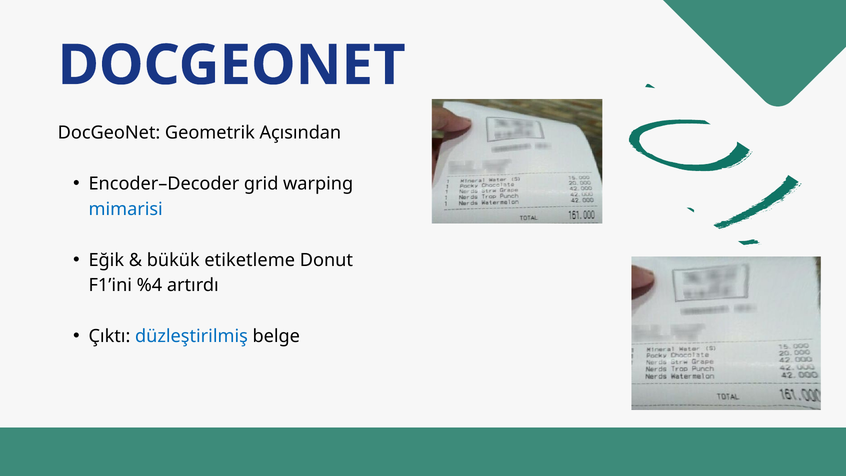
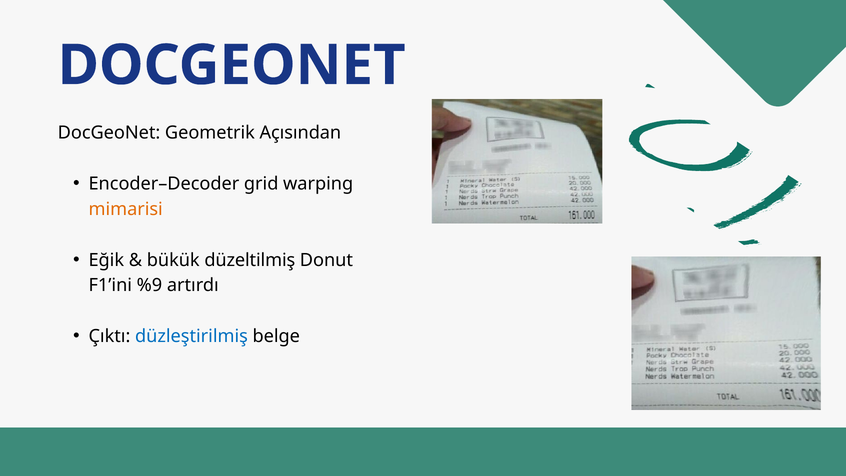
mimarisi colour: blue -> orange
etiketleme: etiketleme -> düzeltilmiş
%4: %4 -> %9
